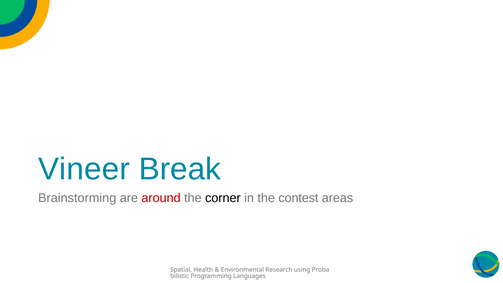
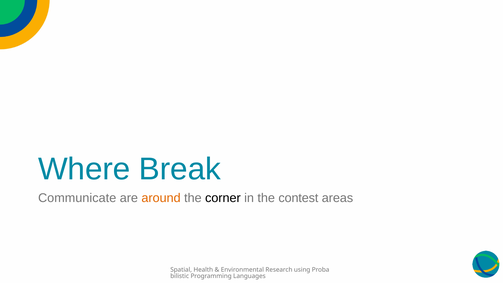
Vineer: Vineer -> Where
Brainstorming: Brainstorming -> Communicate
around colour: red -> orange
